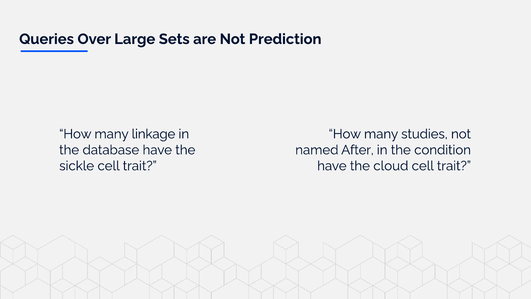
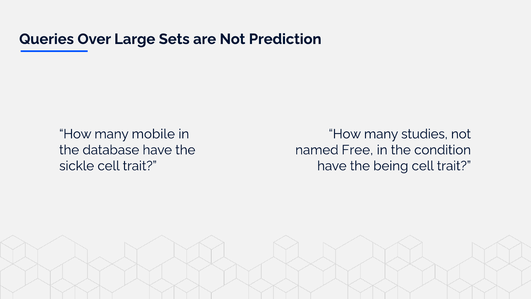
linkage: linkage -> mobile
After: After -> Free
cloud: cloud -> being
